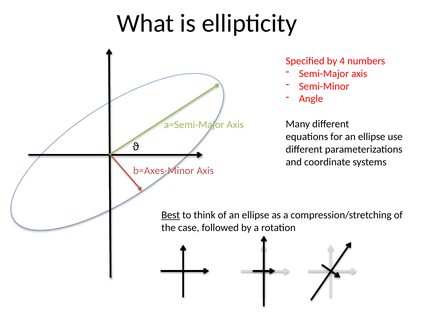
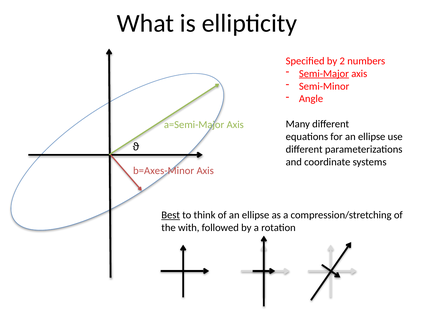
4: 4 -> 2
Semi-Major underline: none -> present
case: case -> with
